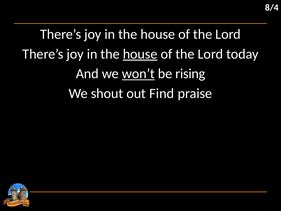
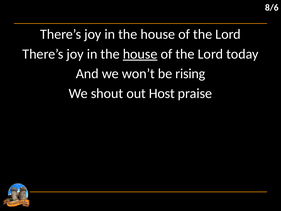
8/4: 8/4 -> 8/6
won’t underline: present -> none
Find: Find -> Host
